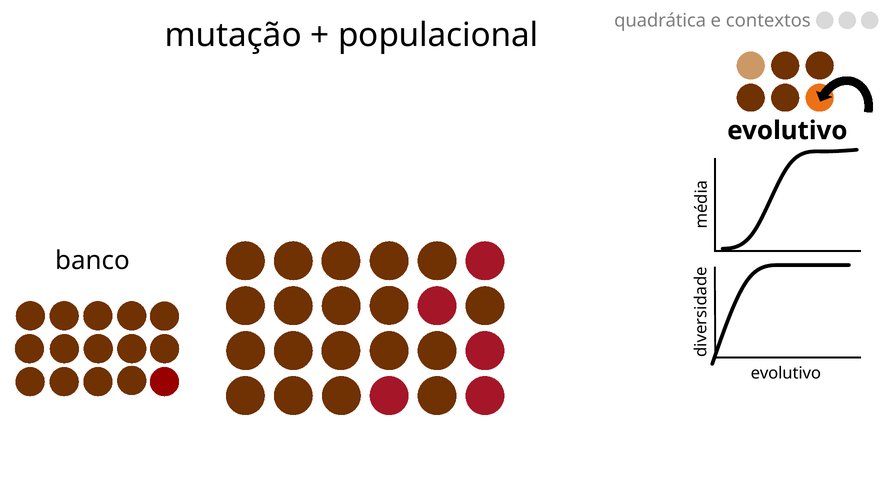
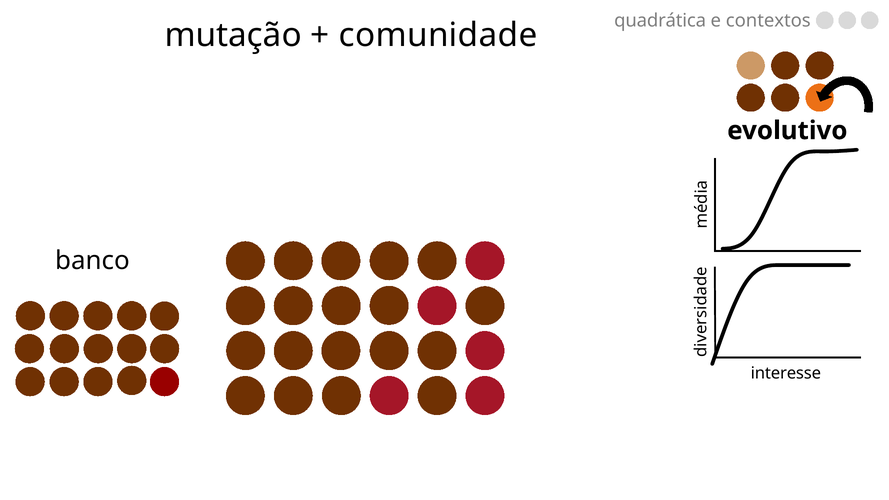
populacional: populacional -> comunidade
evolutivo at (786, 373): evolutivo -> interesse
